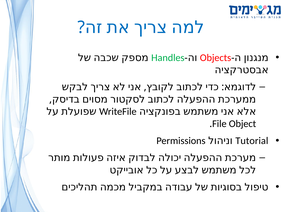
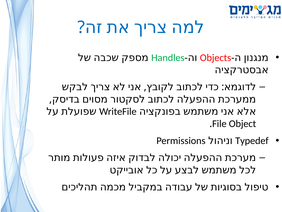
Tutorial: Tutorial -> Typedef
